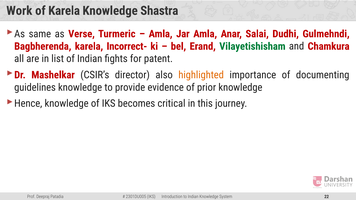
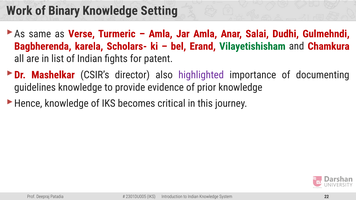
of Karela: Karela -> Binary
Shastra: Shastra -> Setting
Incorrect-: Incorrect- -> Scholars-
highlighted colour: orange -> purple
